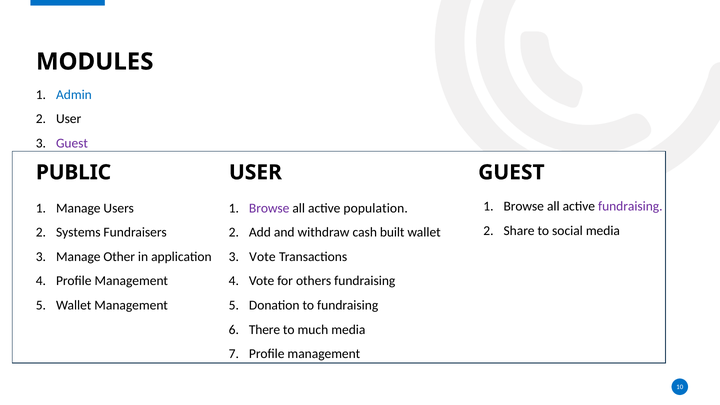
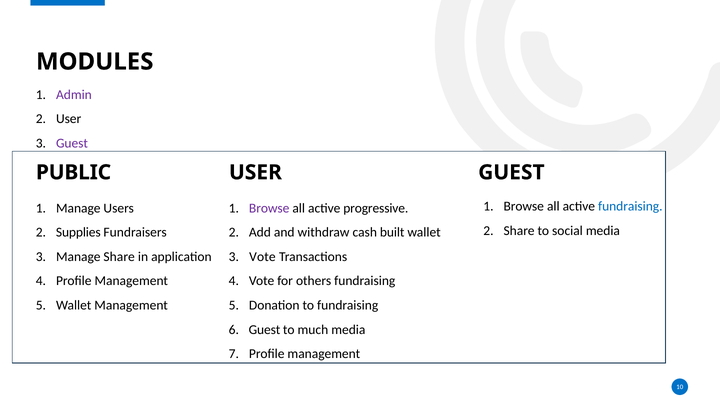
Admin colour: blue -> purple
fundraising at (630, 206) colour: purple -> blue
population: population -> progressive
Systems: Systems -> Supplies
Manage Other: Other -> Share
There at (265, 330): There -> Guest
